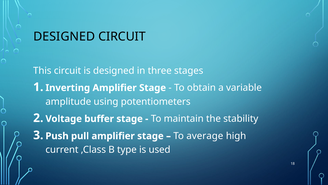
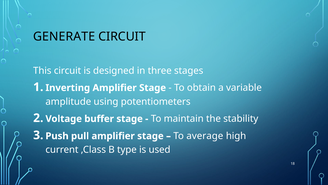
DESIGNED at (64, 36): DESIGNED -> GENERATE
